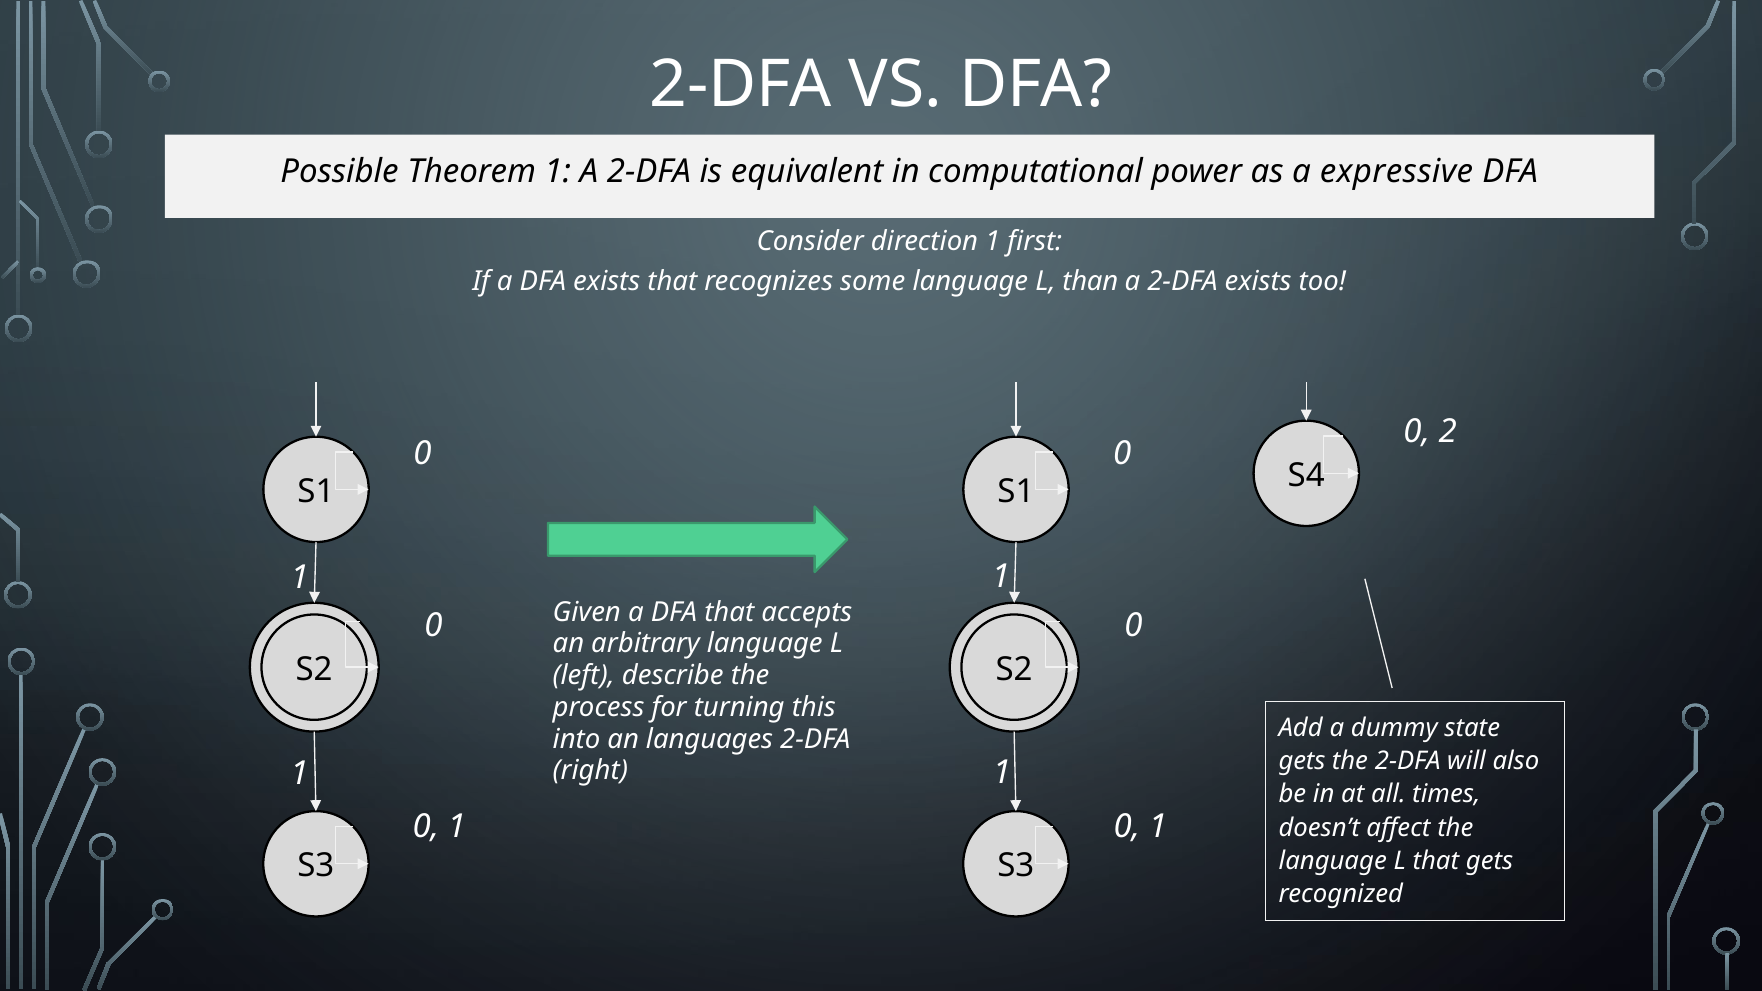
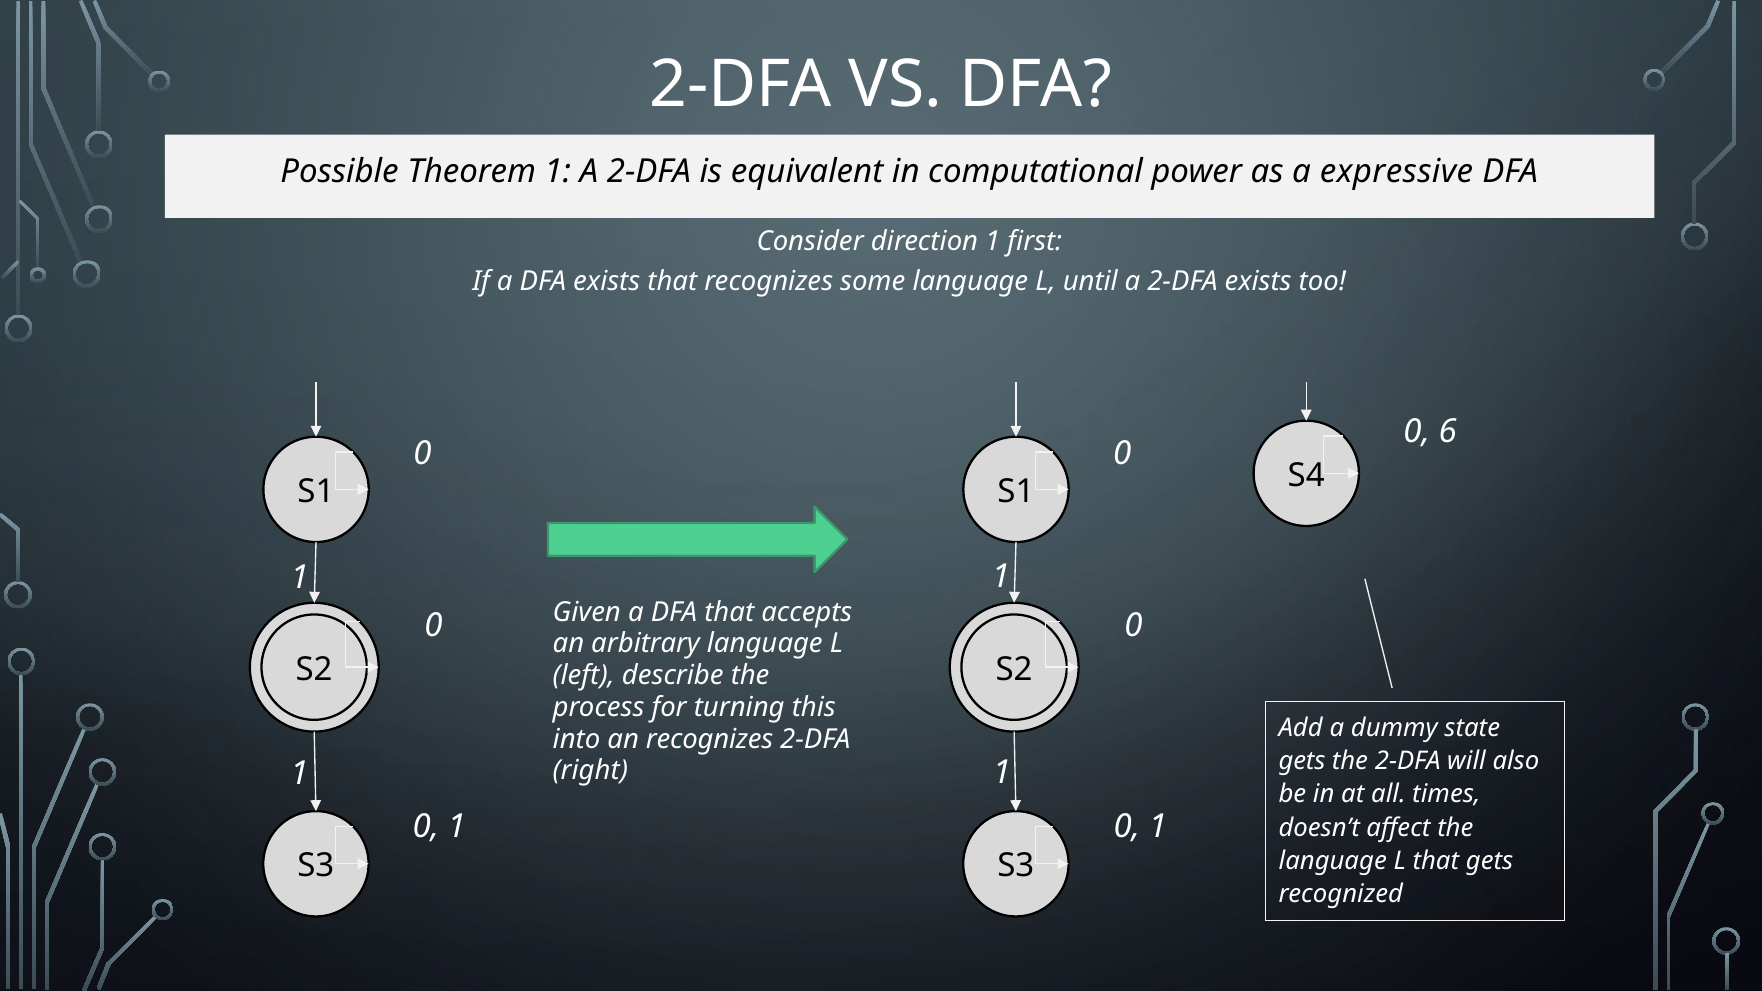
than: than -> until
2: 2 -> 6
an languages: languages -> recognizes
